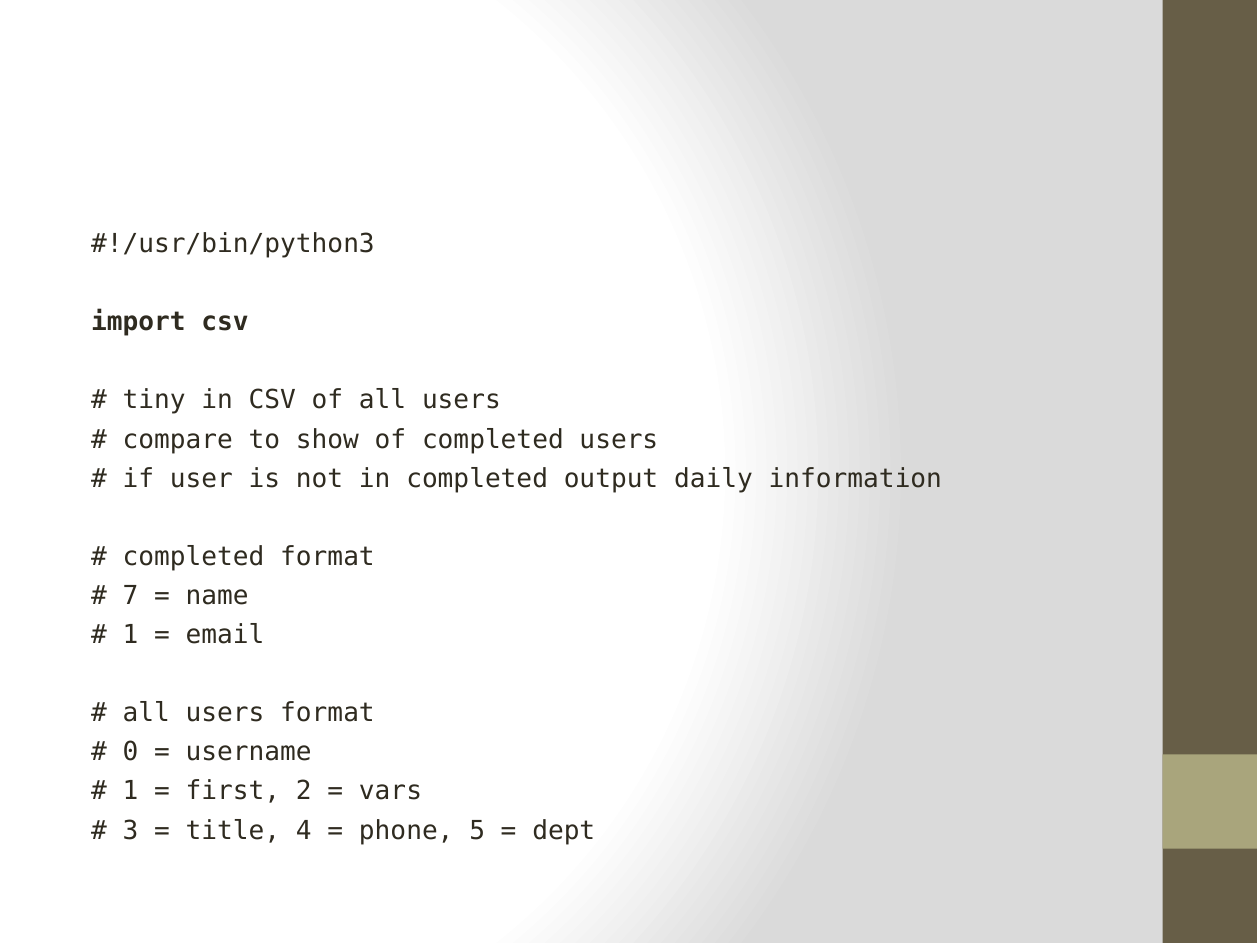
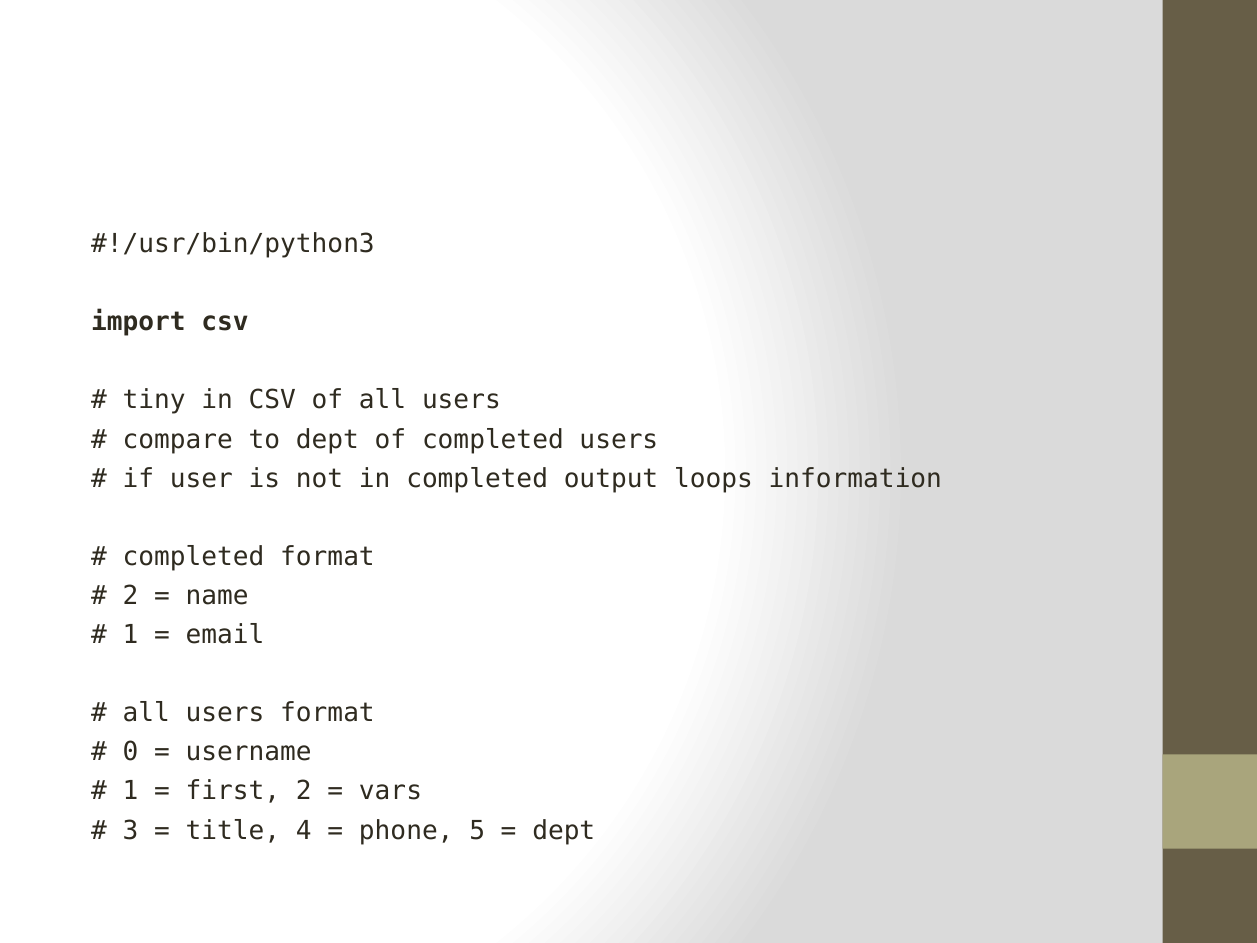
to show: show -> dept
daily: daily -> loops
7 at (130, 596): 7 -> 2
